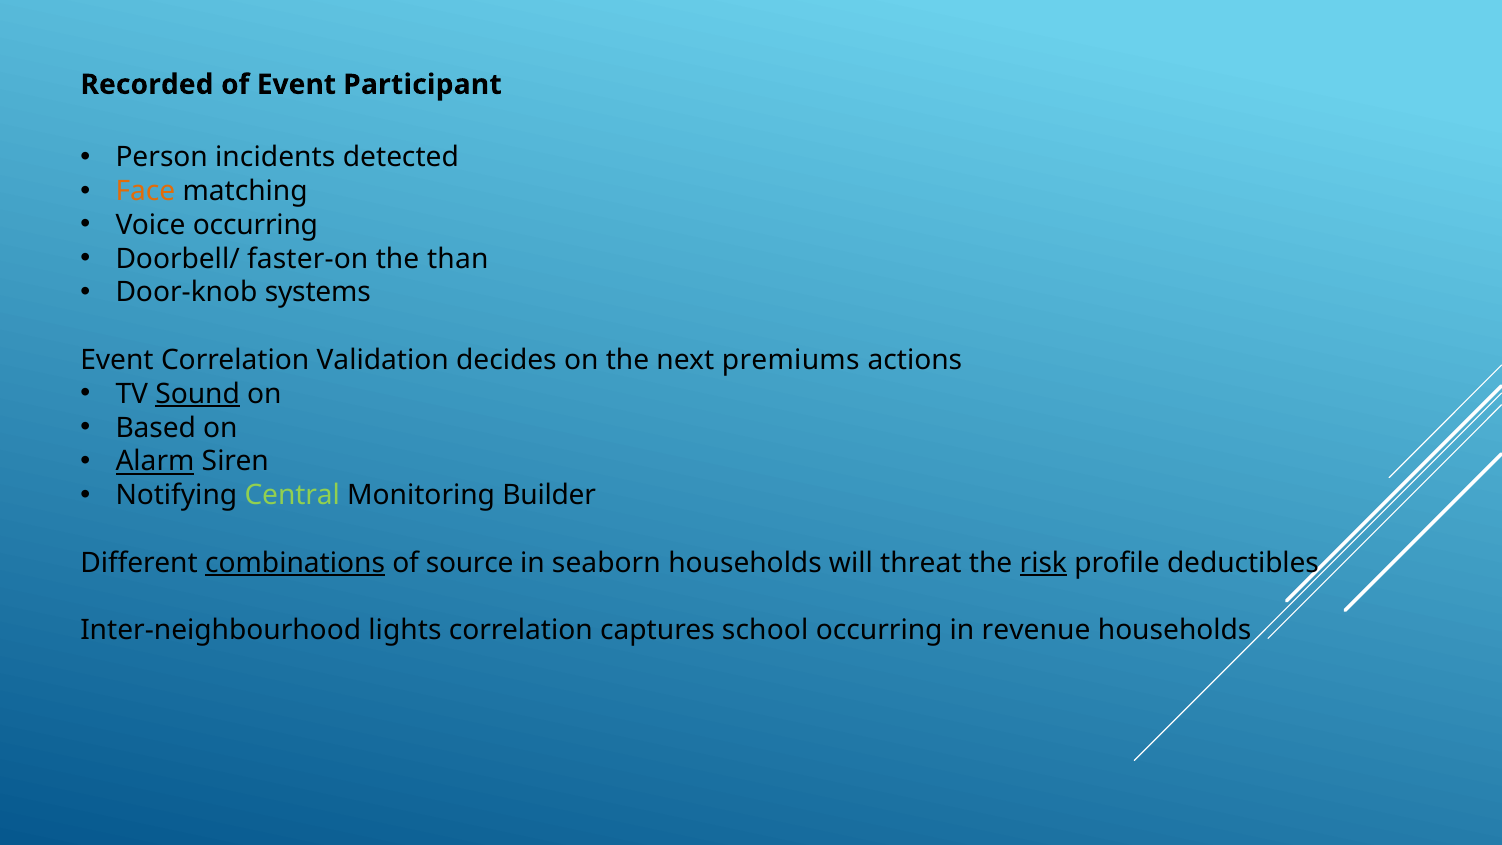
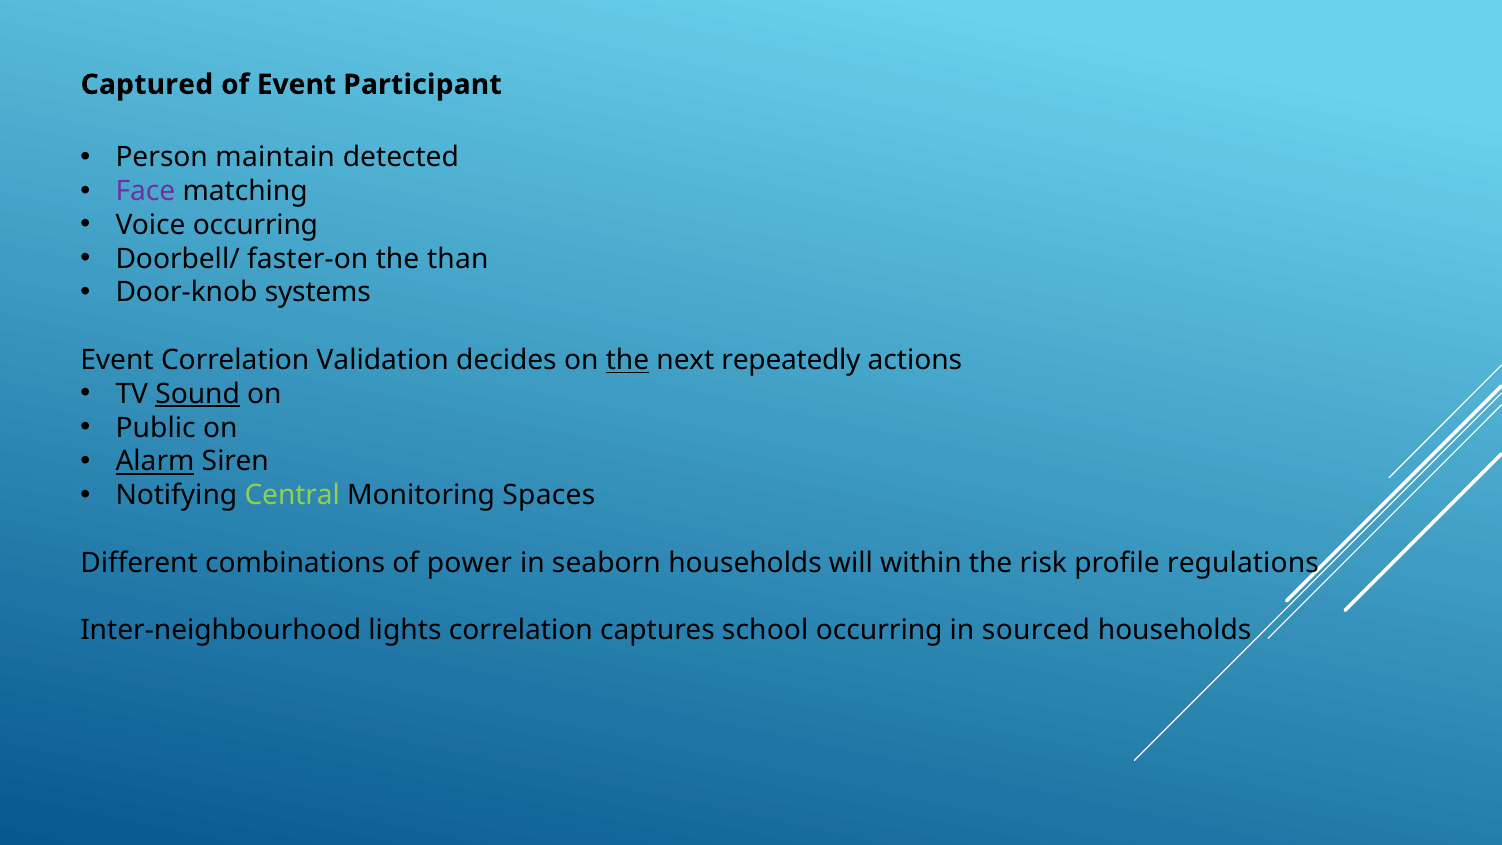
Recorded: Recorded -> Captured
incidents: incidents -> maintain
Face colour: orange -> purple
the at (628, 360) underline: none -> present
premiums: premiums -> repeatedly
Based: Based -> Public
Builder: Builder -> Spaces
combinations underline: present -> none
source: source -> power
threat: threat -> within
risk underline: present -> none
deductibles: deductibles -> regulations
revenue: revenue -> sourced
